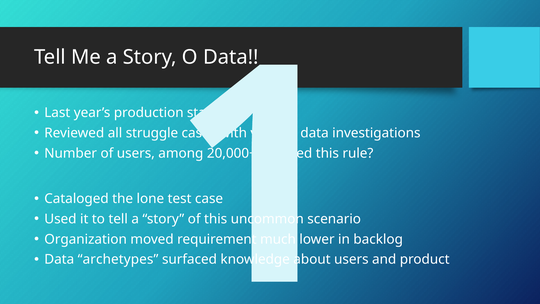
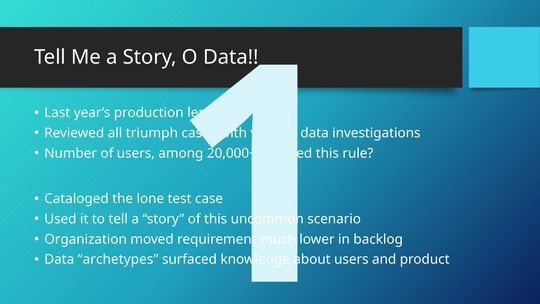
start: start -> leng
struggle: struggle -> triumph
